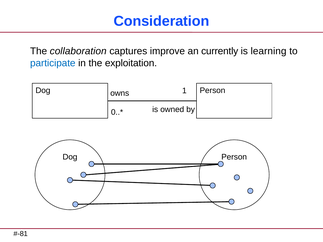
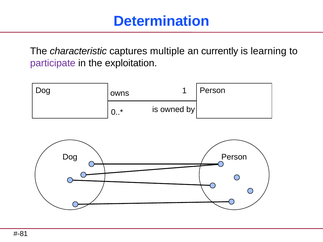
Consideration: Consideration -> Determination
collaboration: collaboration -> characteristic
improve: improve -> multiple
participate colour: blue -> purple
